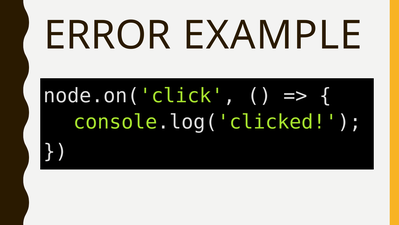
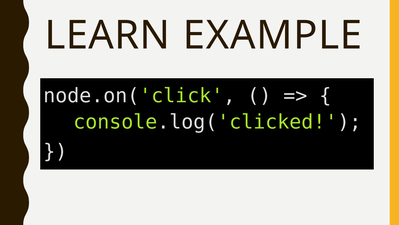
ERROR: ERROR -> LEARN
